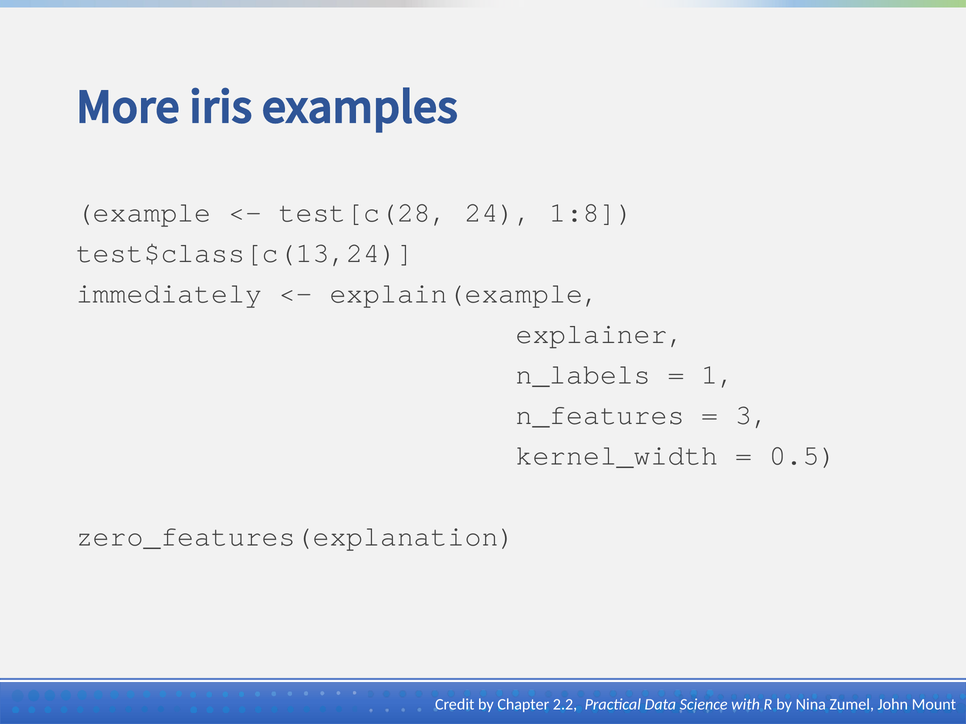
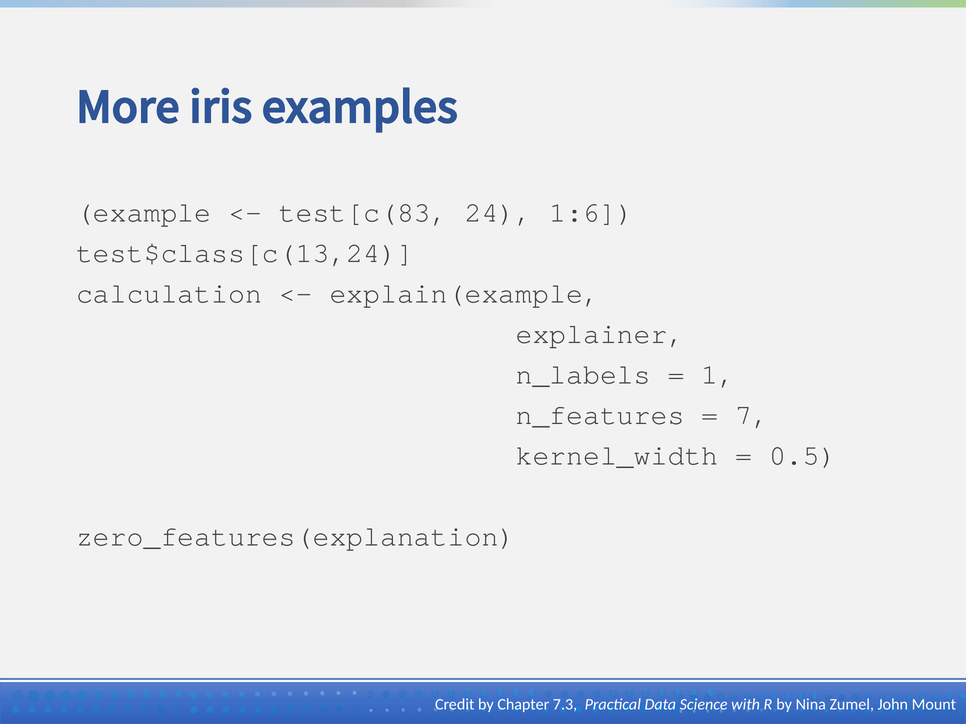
test[c(28: test[c(28 -> test[c(83
1:8: 1:8 -> 1:6
immediately: immediately -> calculation
3: 3 -> 7
2.2: 2.2 -> 7.3
